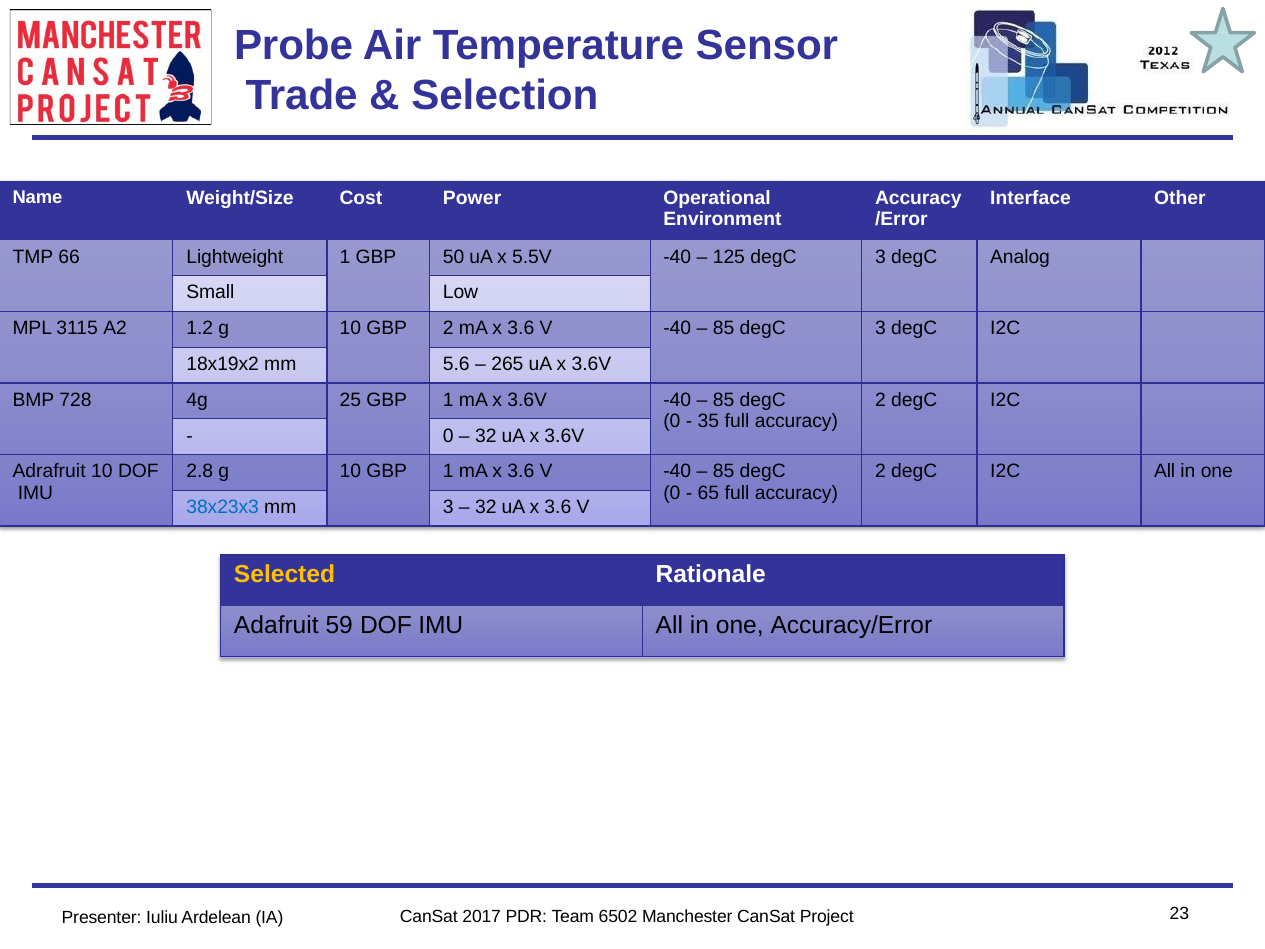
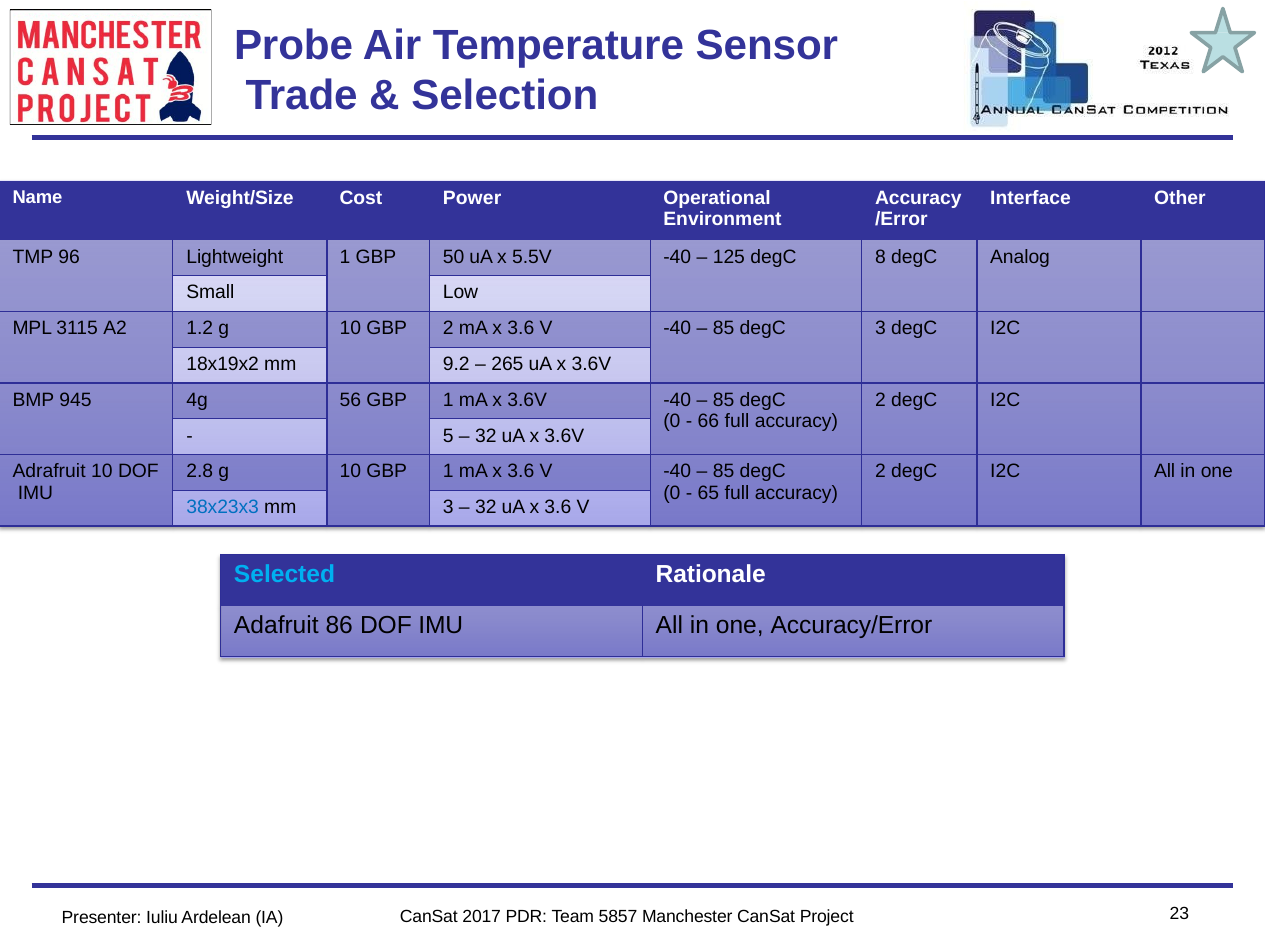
66: 66 -> 96
125 degC 3: 3 -> 8
5.6: 5.6 -> 9.2
728: 728 -> 945
25: 25 -> 56
35: 35 -> 66
0 at (448, 436): 0 -> 5
Selected colour: yellow -> light blue
59: 59 -> 86
6502: 6502 -> 5857
